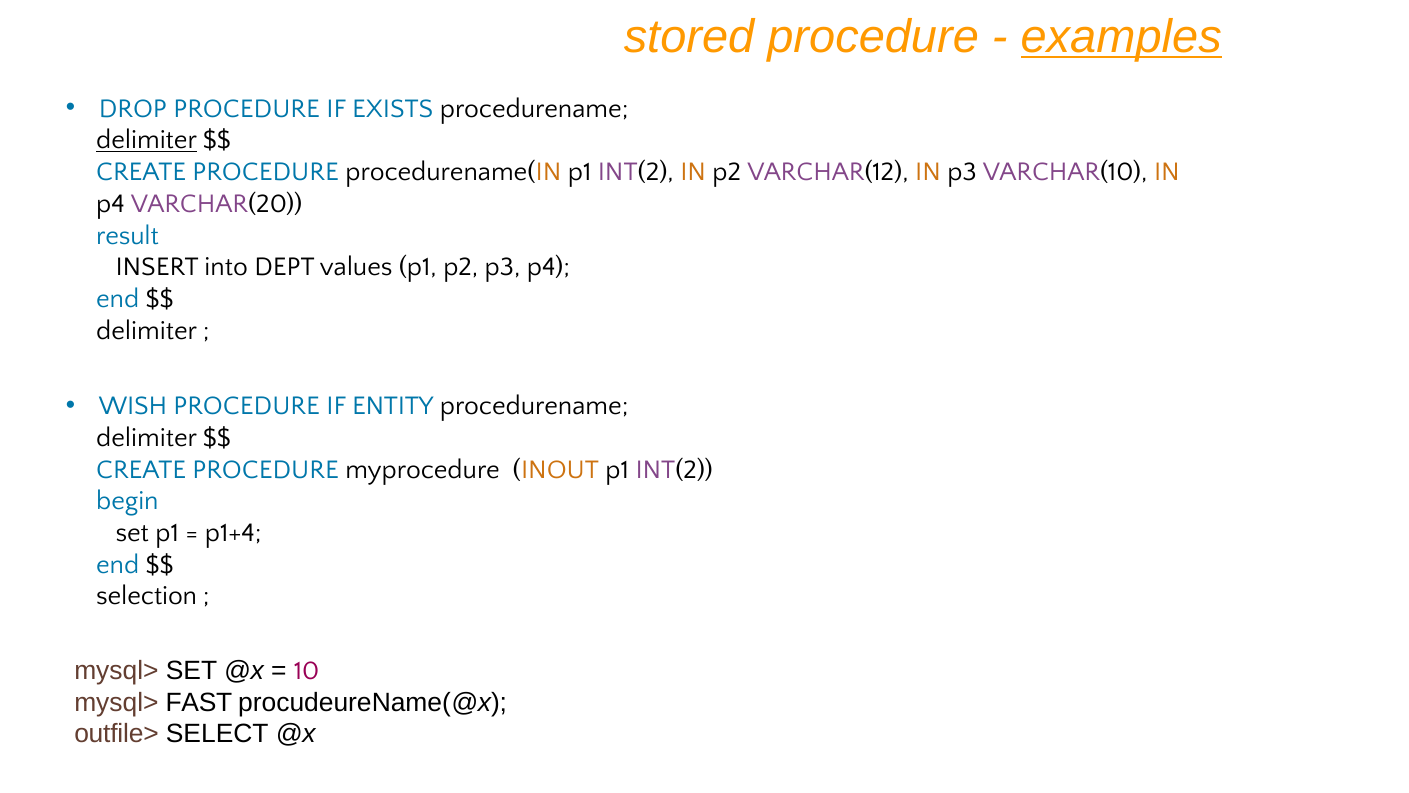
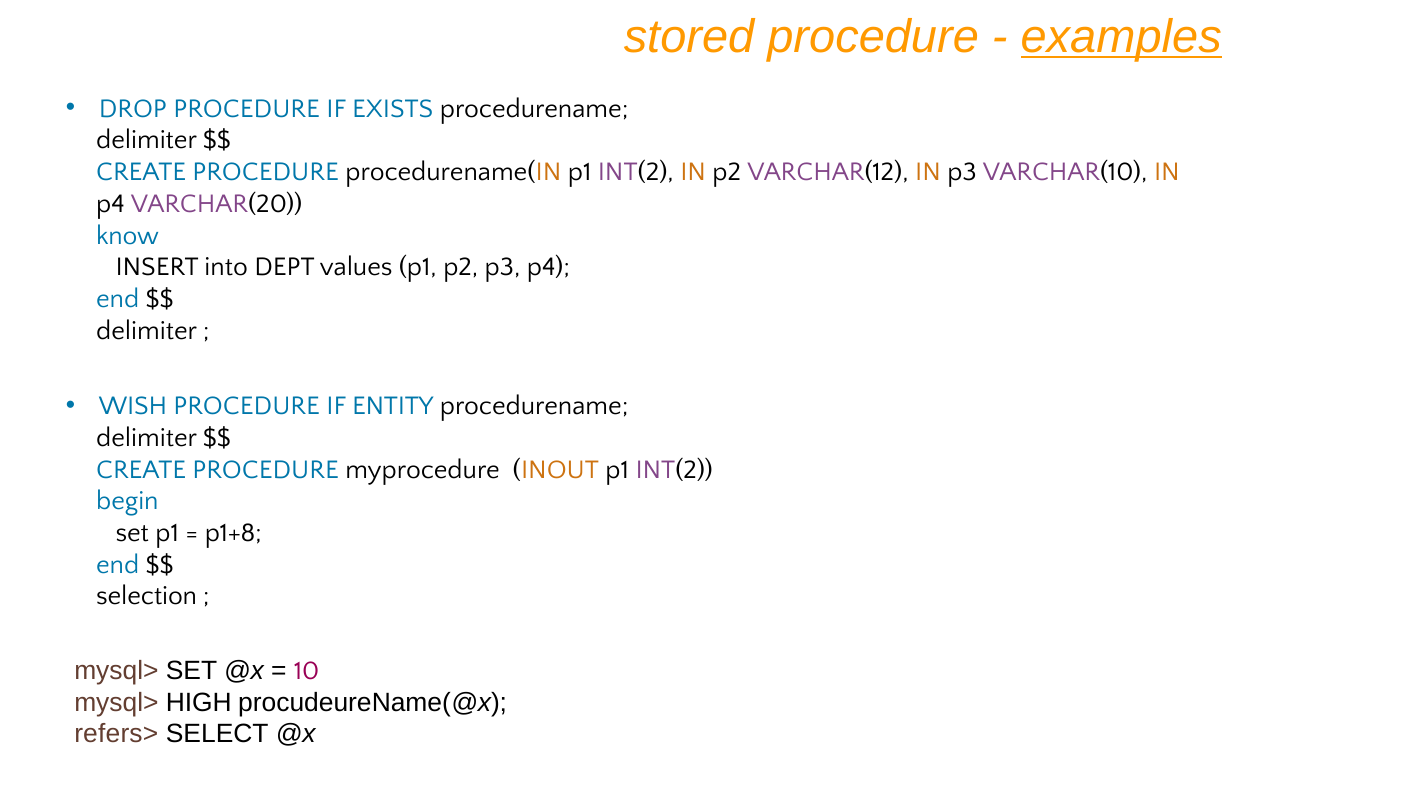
delimiter at (147, 140) underline: present -> none
result: result -> know
p1+4: p1+4 -> p1+8
FAST: FAST -> HIGH
outfile>: outfile> -> refers>
